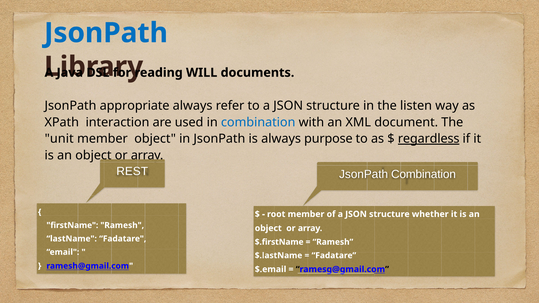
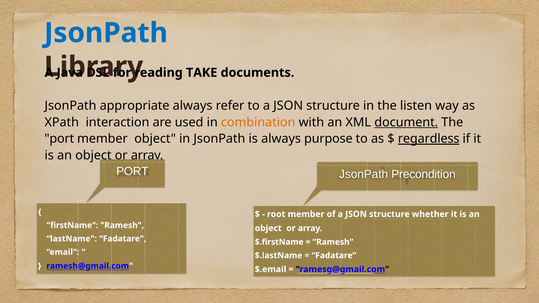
WILL: WILL -> TAKE
combination at (258, 122) colour: blue -> orange
document underline: none -> present
unit at (59, 139): unit -> port
REST at (132, 172): REST -> PORT
JsonPath Combination: Combination -> Precondition
